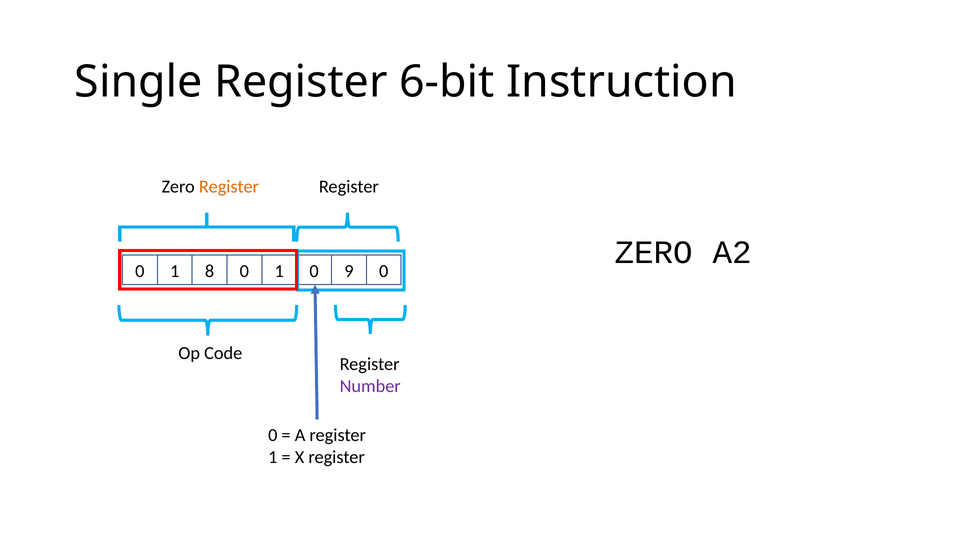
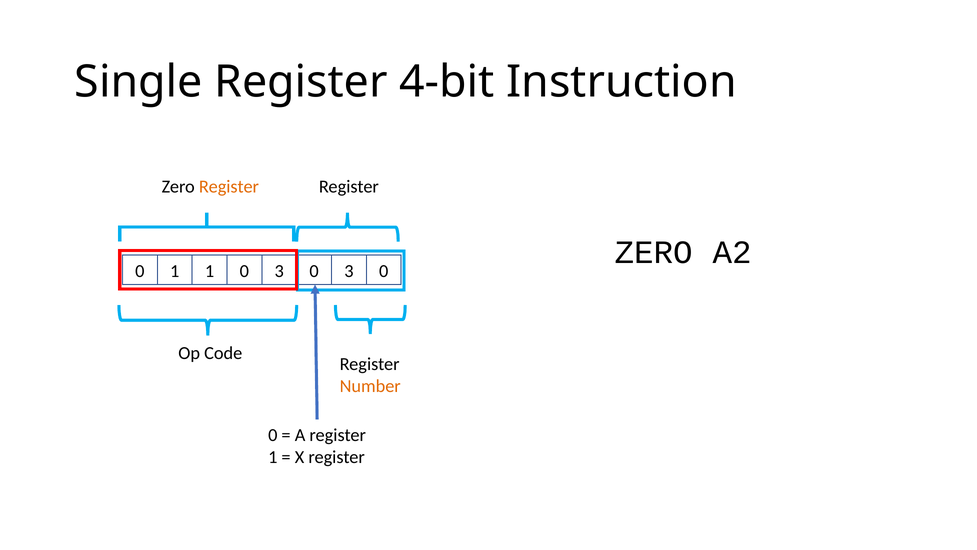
6-bit: 6-bit -> 4-bit
1 8: 8 -> 1
1 at (279, 271): 1 -> 3
9 at (349, 271): 9 -> 3
Number colour: purple -> orange
